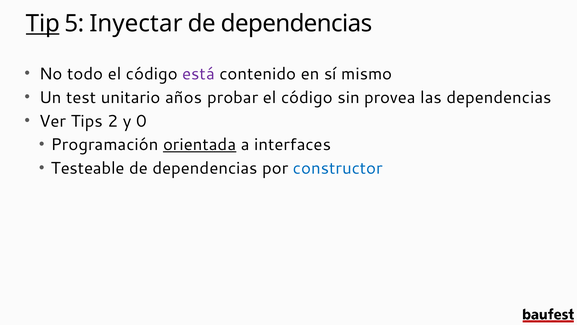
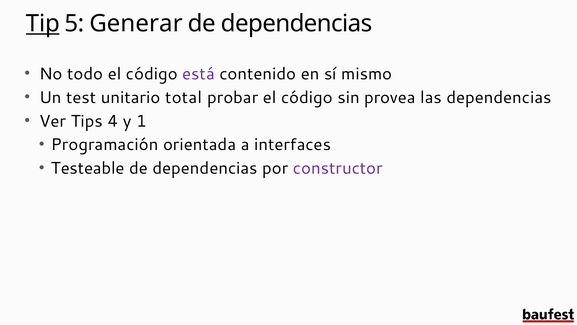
Inyectar: Inyectar -> Generar
años: años -> total
2: 2 -> 4
0: 0 -> 1
orientada underline: present -> none
constructor colour: blue -> purple
